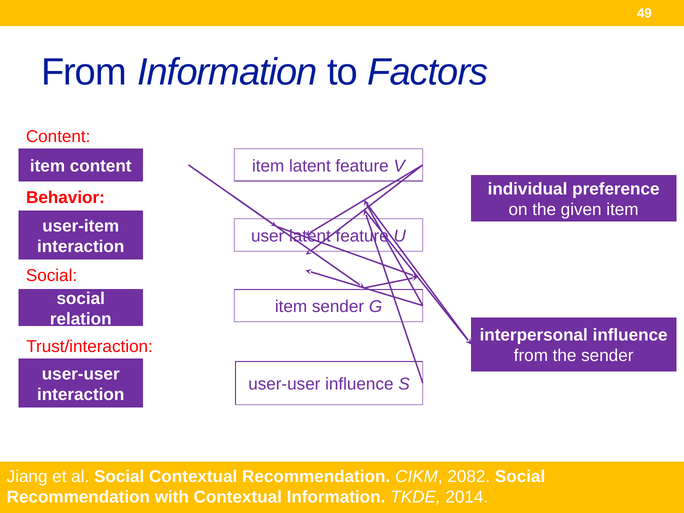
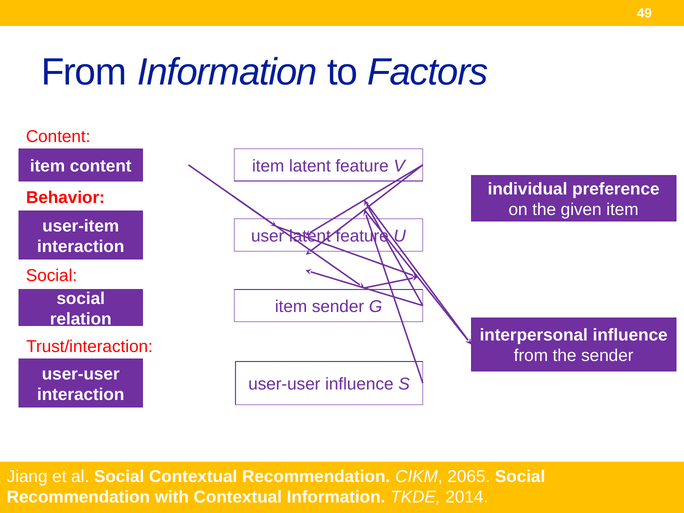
2082: 2082 -> 2065
